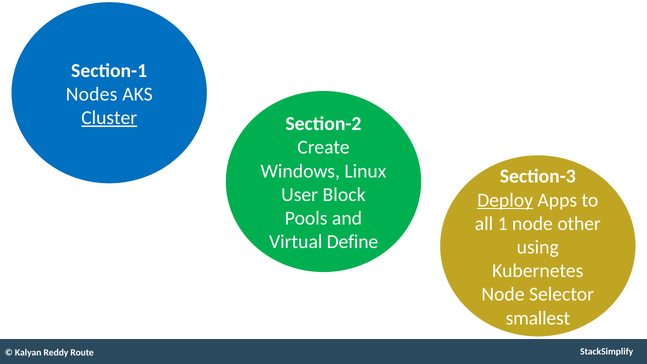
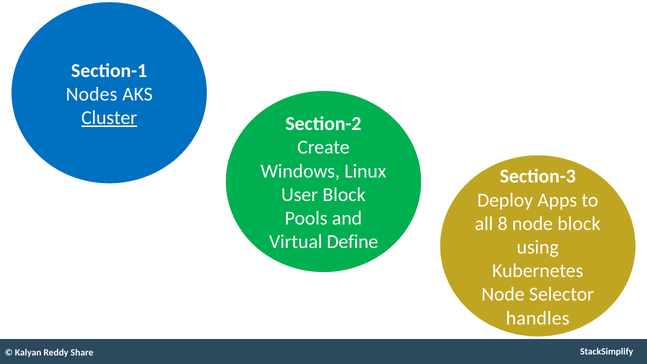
Deploy underline: present -> none
1: 1 -> 8
node other: other -> block
smallest: smallest -> handles
Route: Route -> Share
